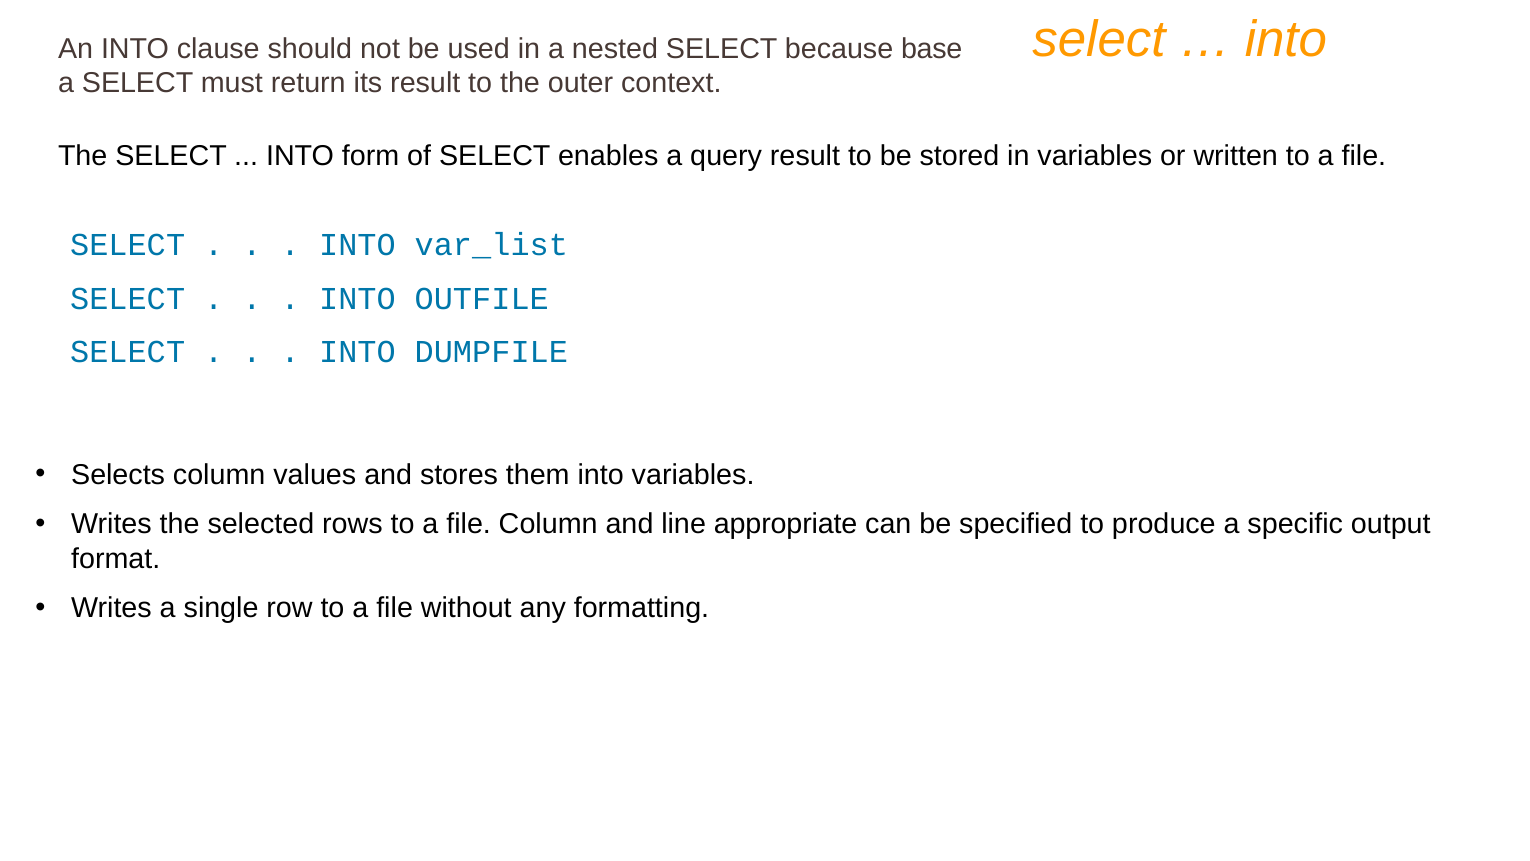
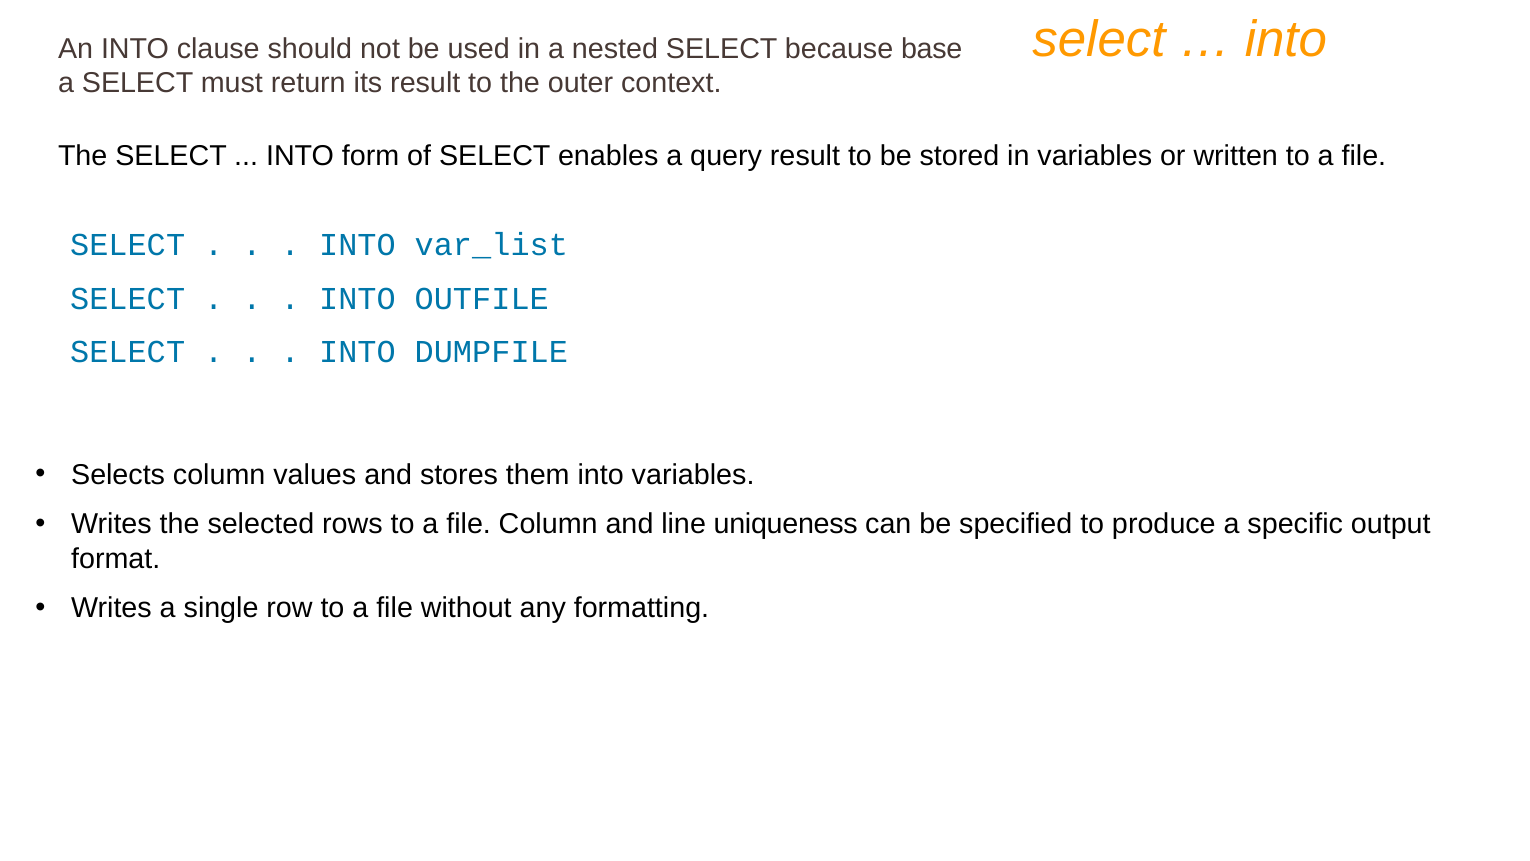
appropriate: appropriate -> uniqueness
